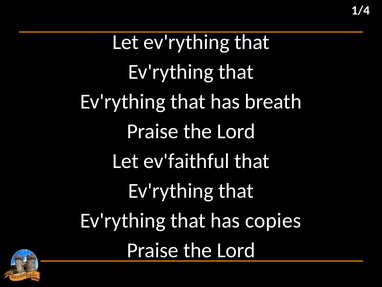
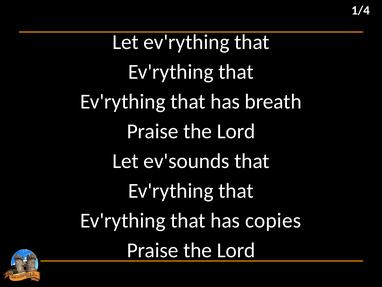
ev'faithful: ev'faithful -> ev'sounds
